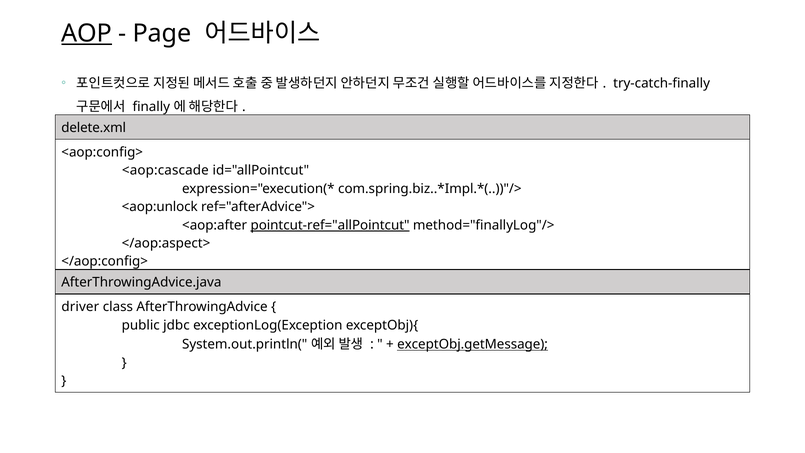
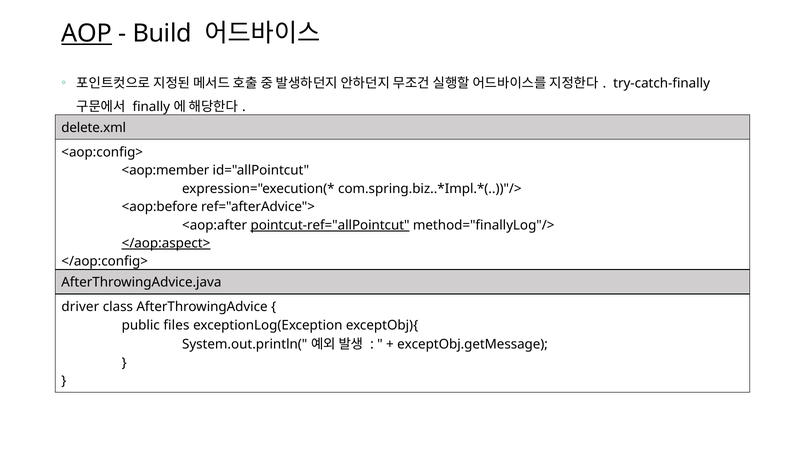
Page: Page -> Build
<aop:cascade: <aop:cascade -> <aop:member
<aop:unlock: <aop:unlock -> <aop:before
</aop:aspect> underline: none -> present
jdbc: jdbc -> files
exceptObj.getMessage underline: present -> none
